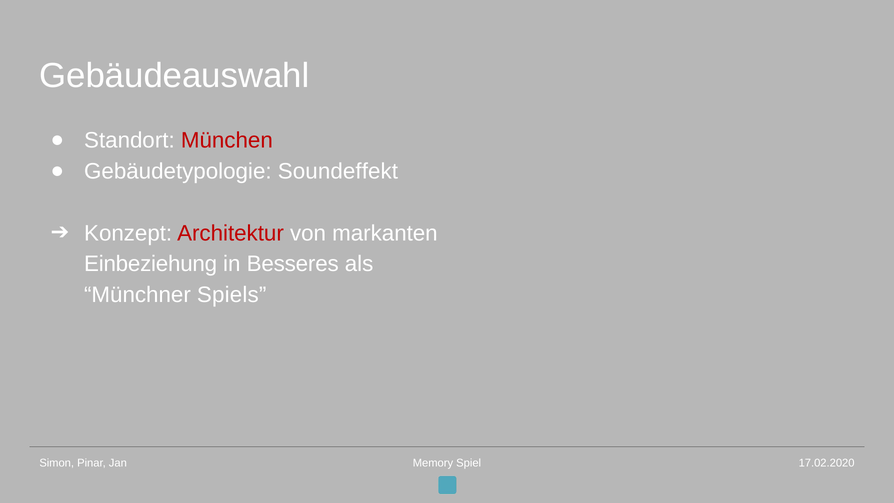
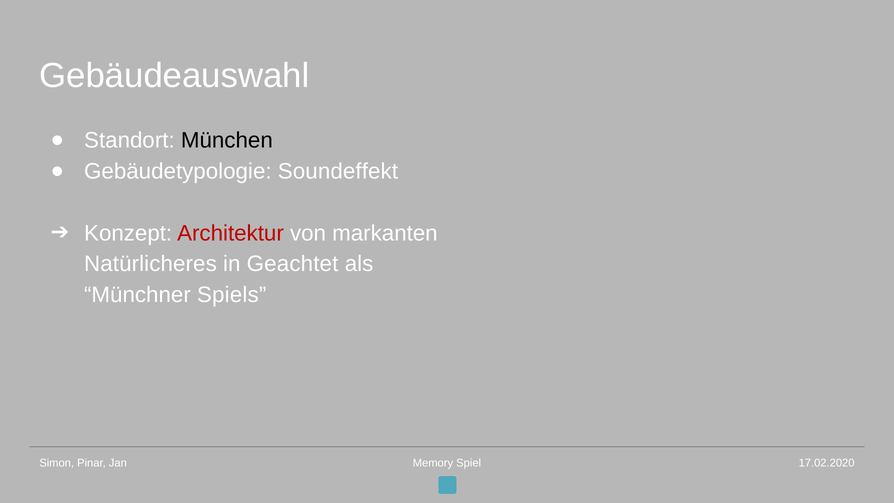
München colour: red -> black
Einbeziehung: Einbeziehung -> Natürlicheres
Besseres: Besseres -> Geachtet
